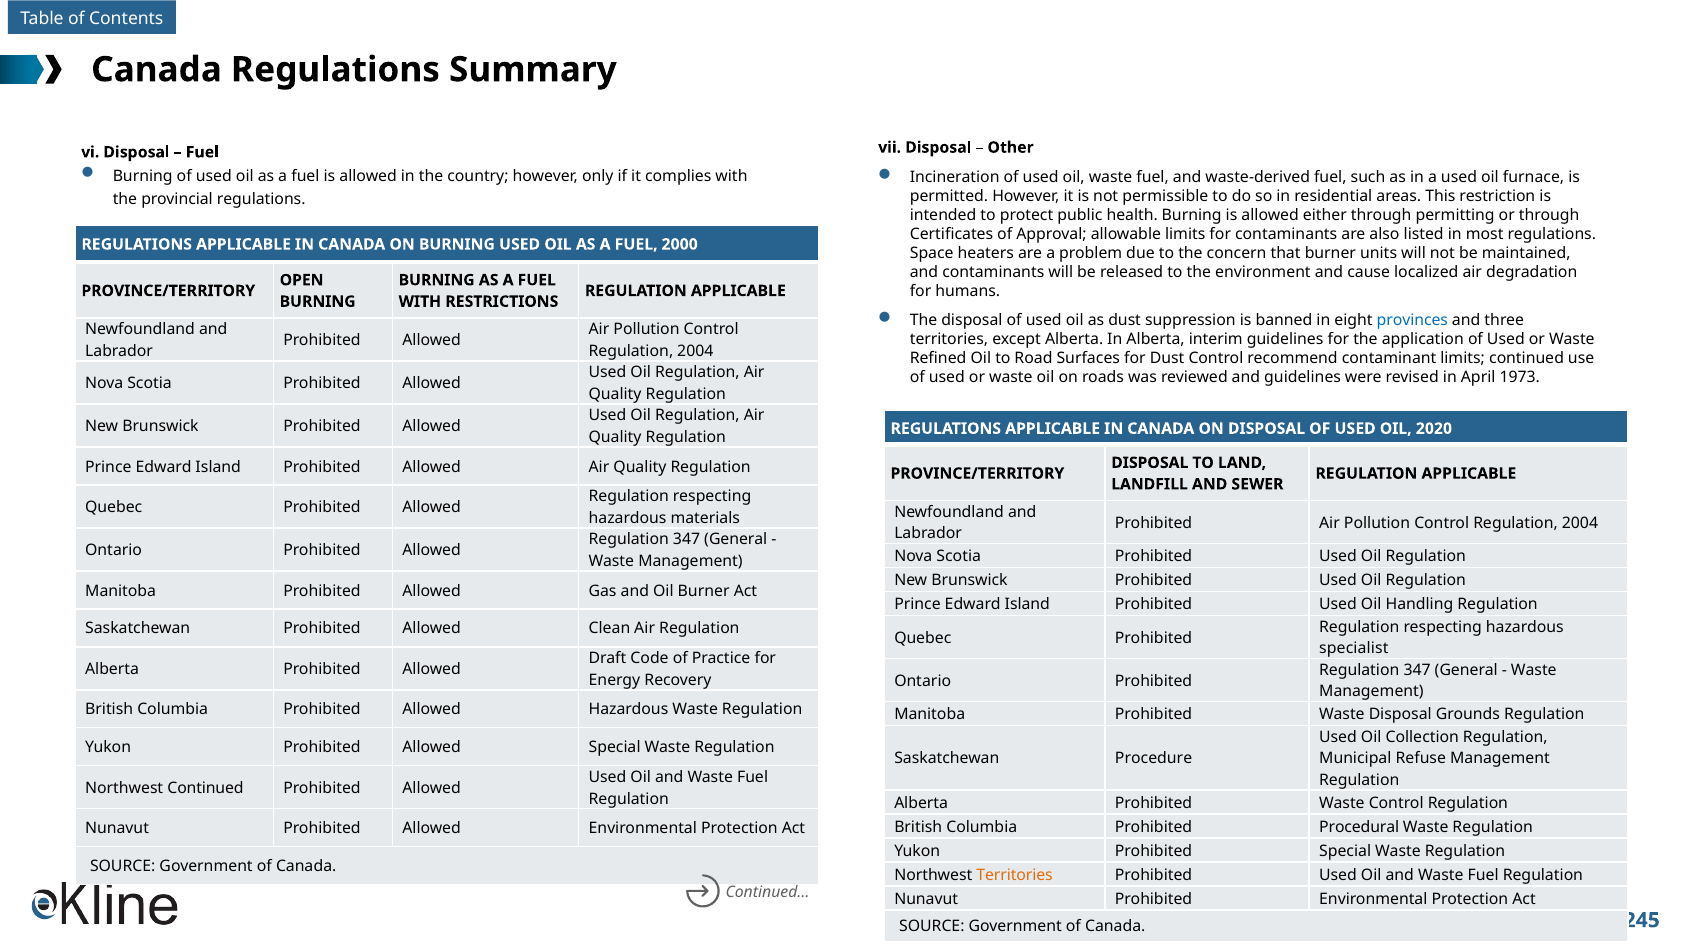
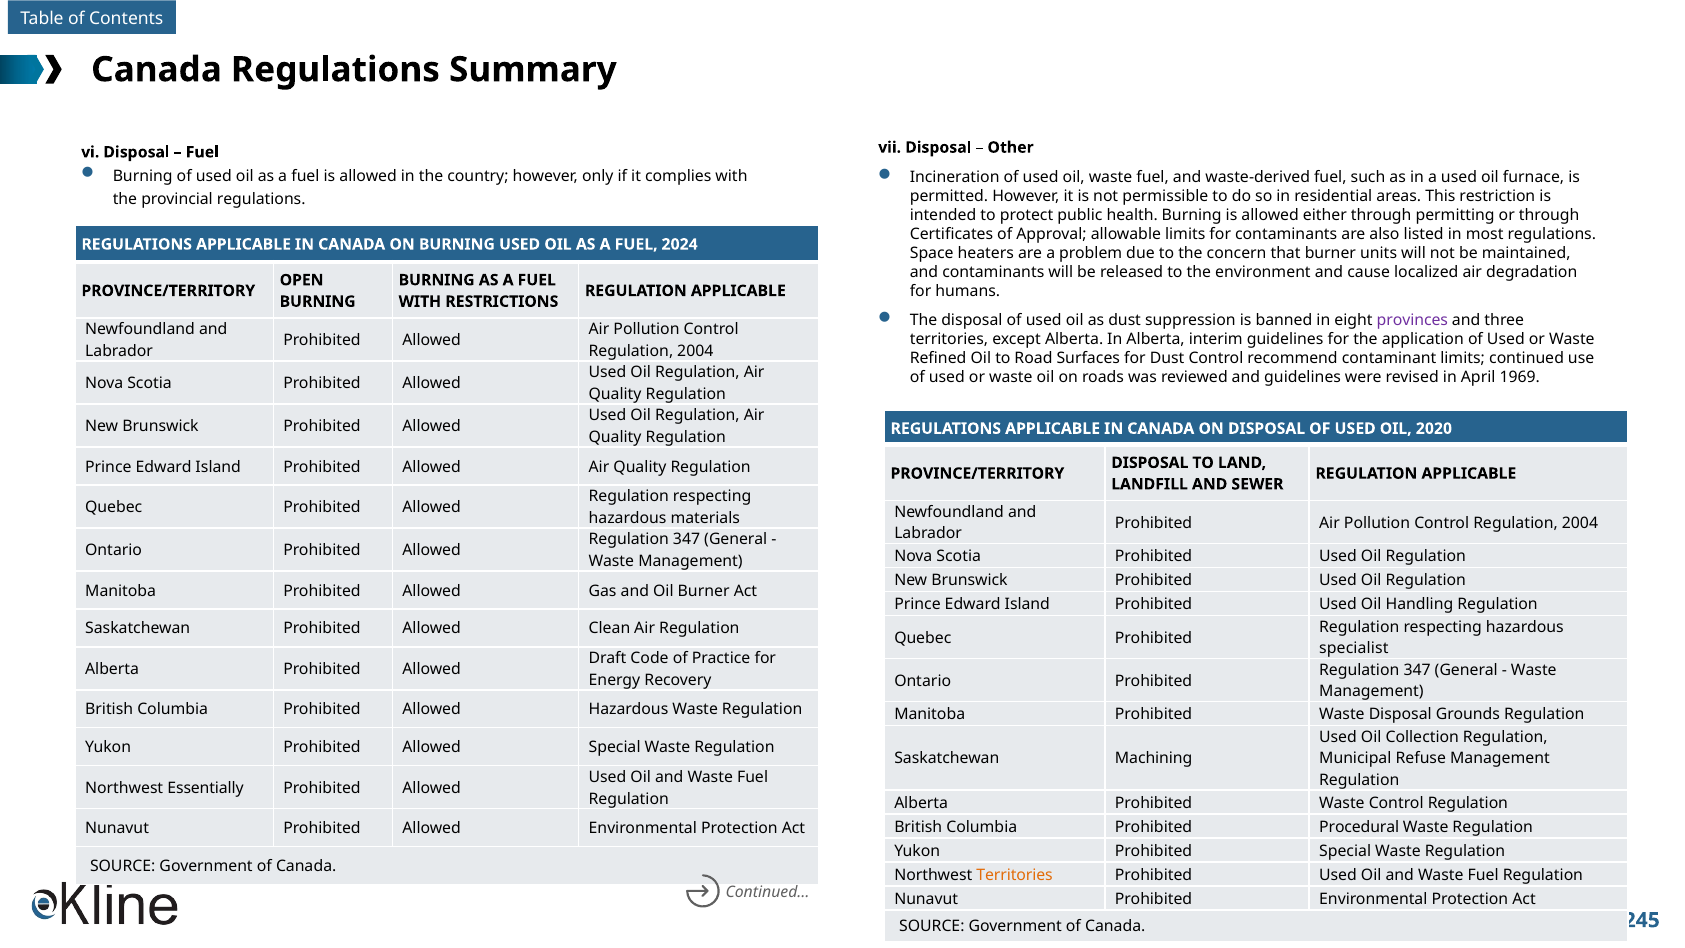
2000: 2000 -> 2024
provinces colour: blue -> purple
1973: 1973 -> 1969
Procedure: Procedure -> Machining
Northwest Continued: Continued -> Essentially
